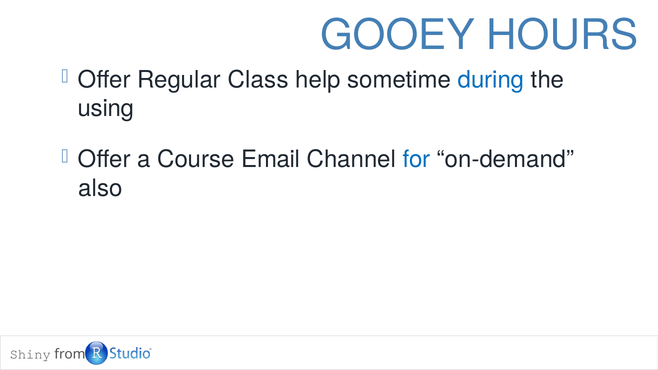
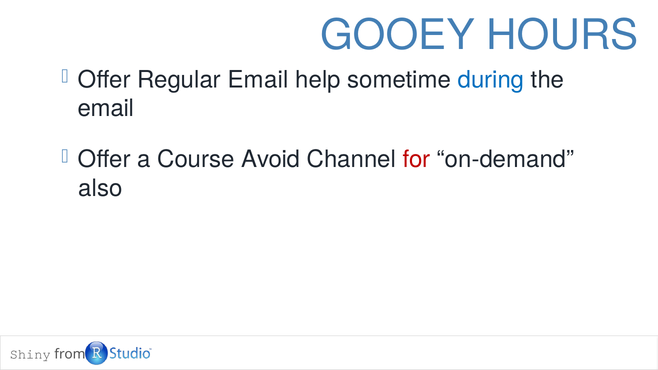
Regular Class: Class -> Email
using at (106, 109): using -> email
Email: Email -> Avoid
for colour: blue -> red
